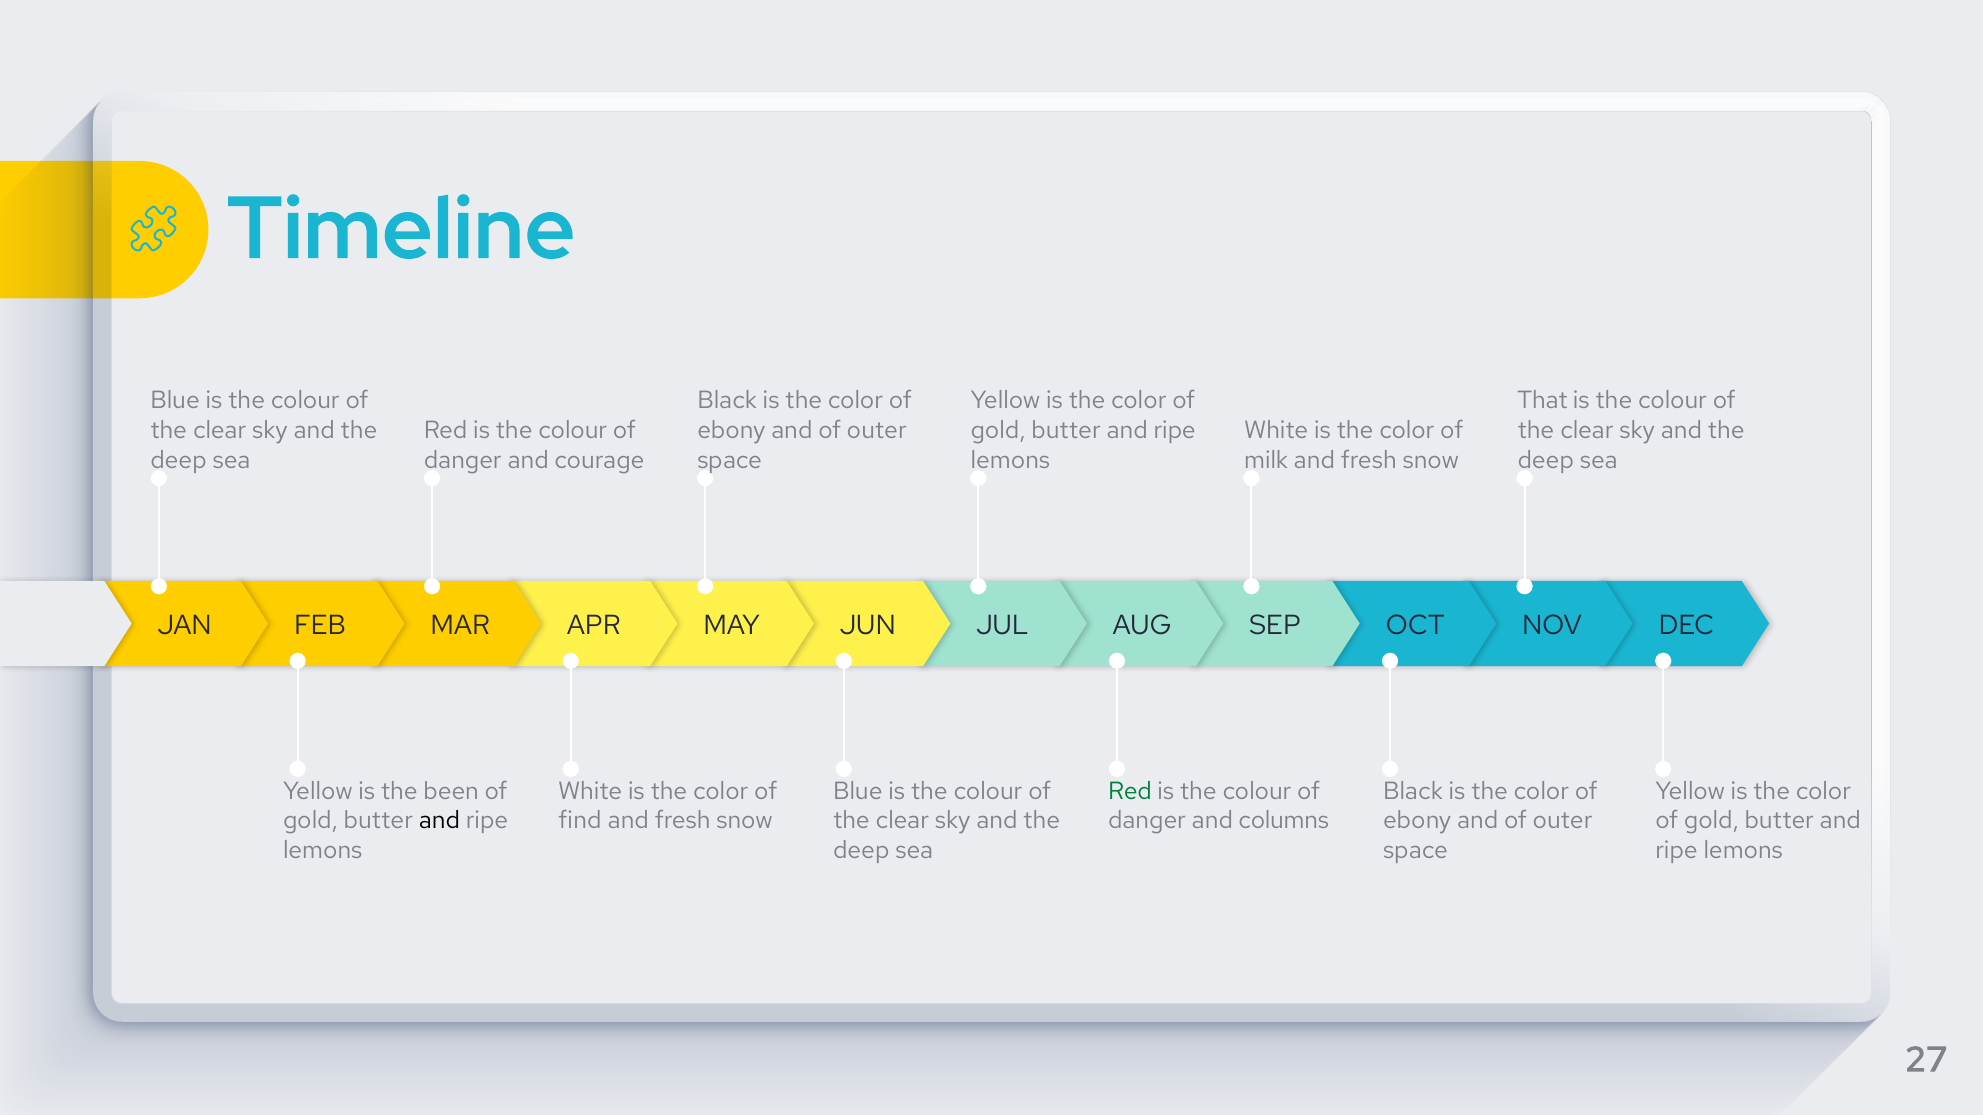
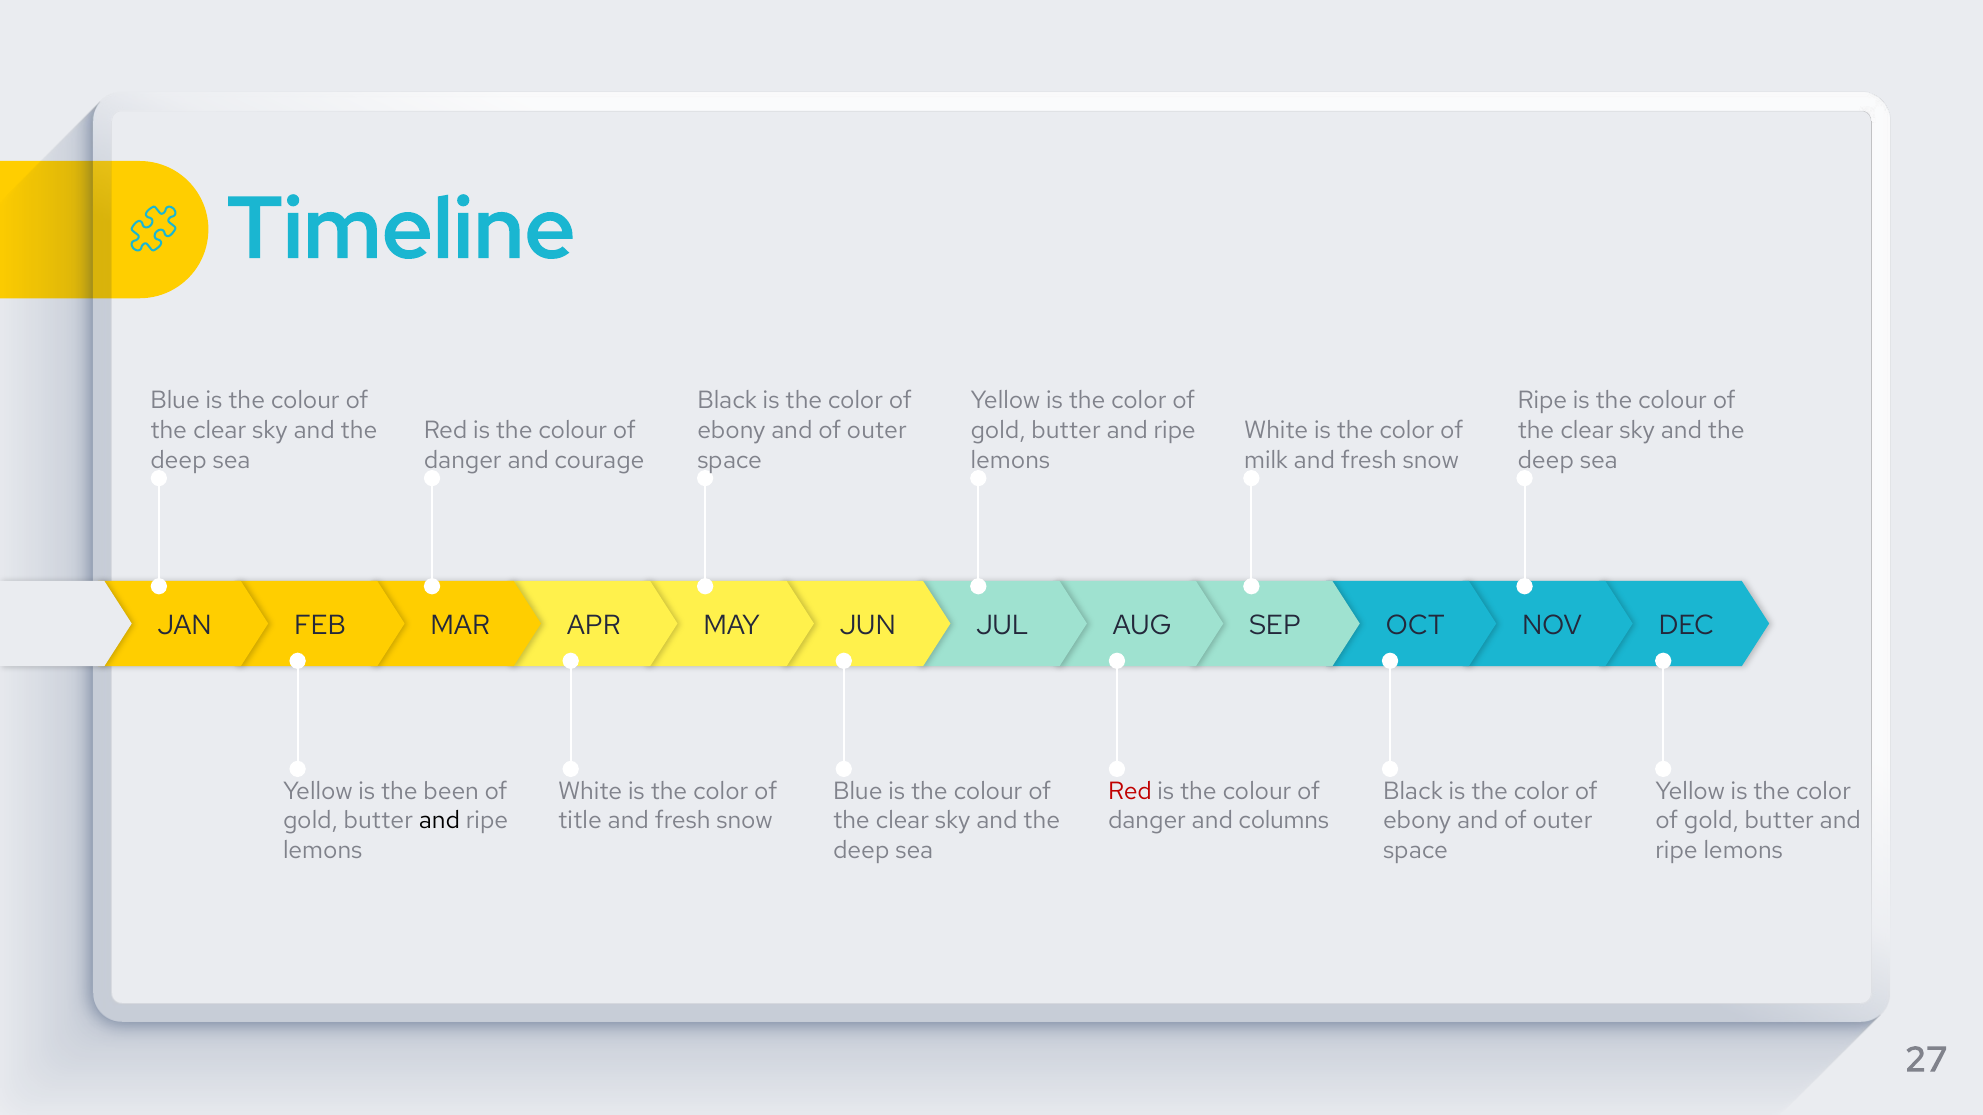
That at (1543, 401): That -> Ripe
Red at (1130, 791) colour: green -> red
find: find -> title
